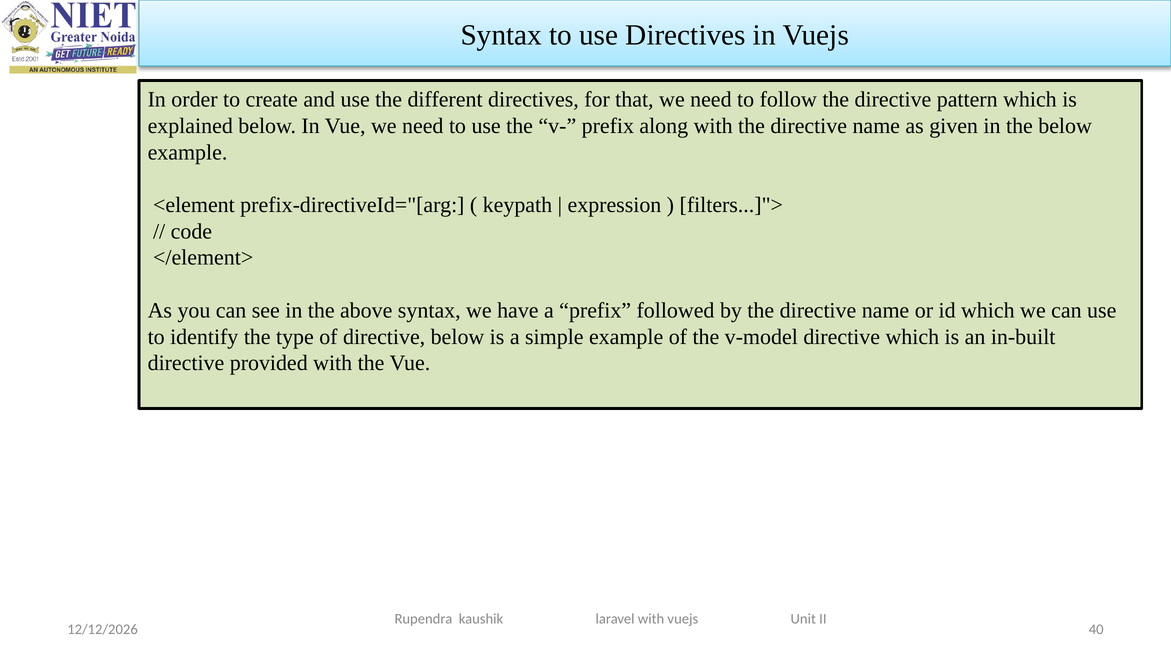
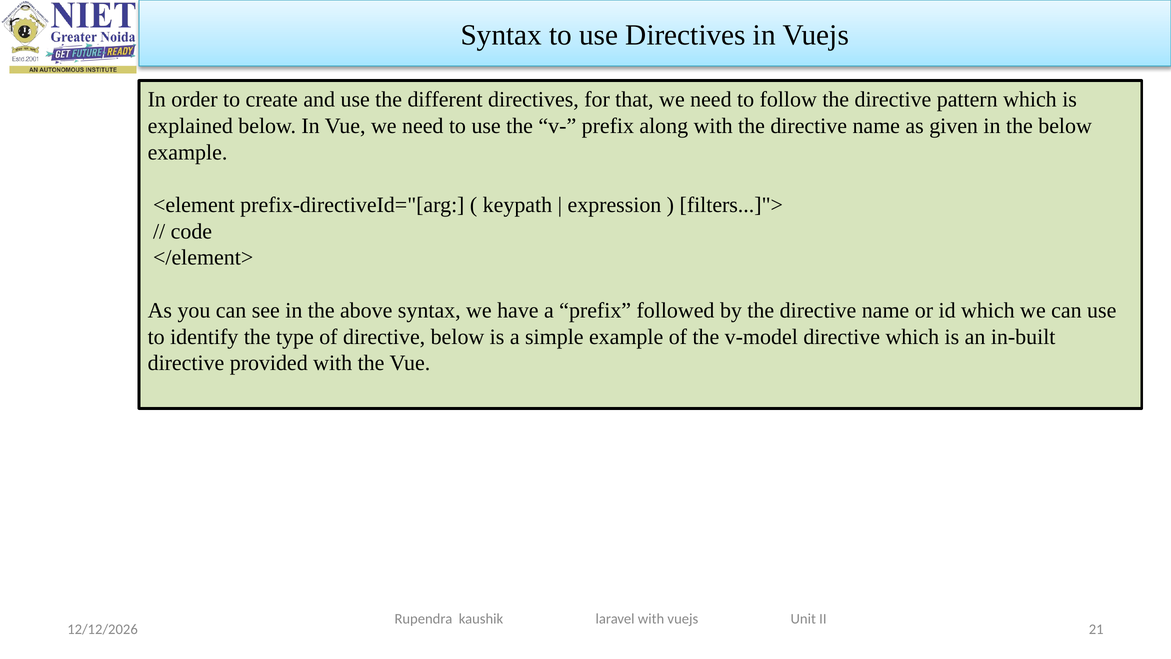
40: 40 -> 21
